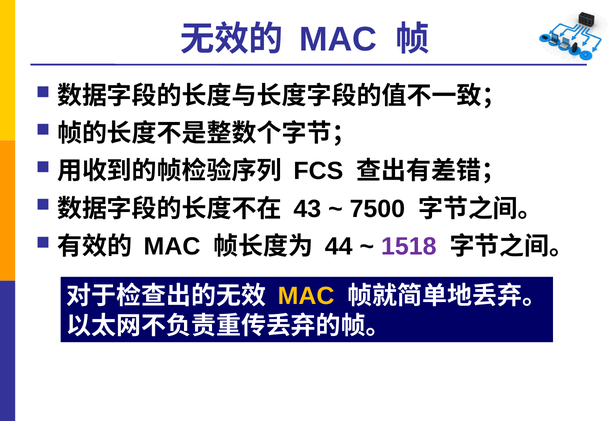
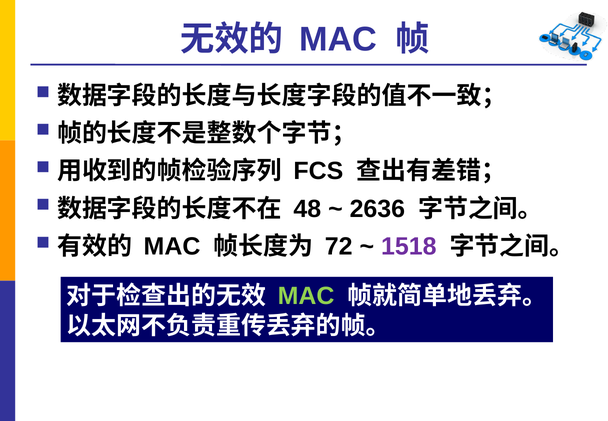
43: 43 -> 48
7500: 7500 -> 2636
44: 44 -> 72
MAC at (306, 296) colour: yellow -> light green
